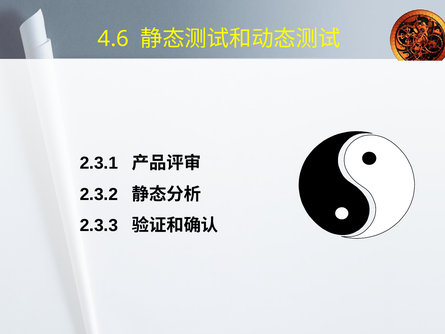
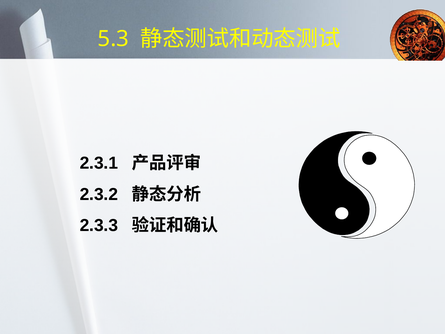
4.6: 4.6 -> 5.3
